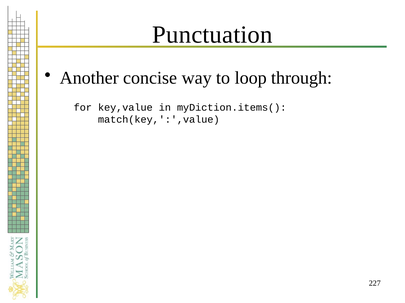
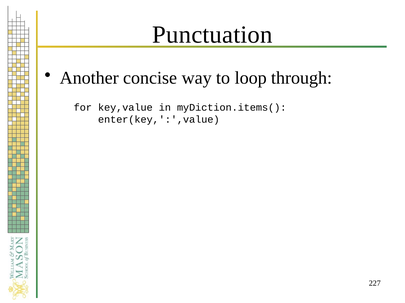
match(key,':',value: match(key,':',value -> enter(key,':',value
